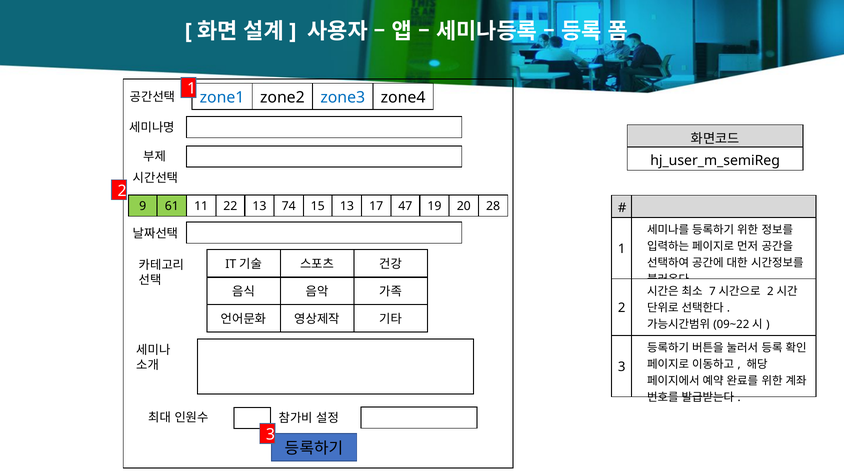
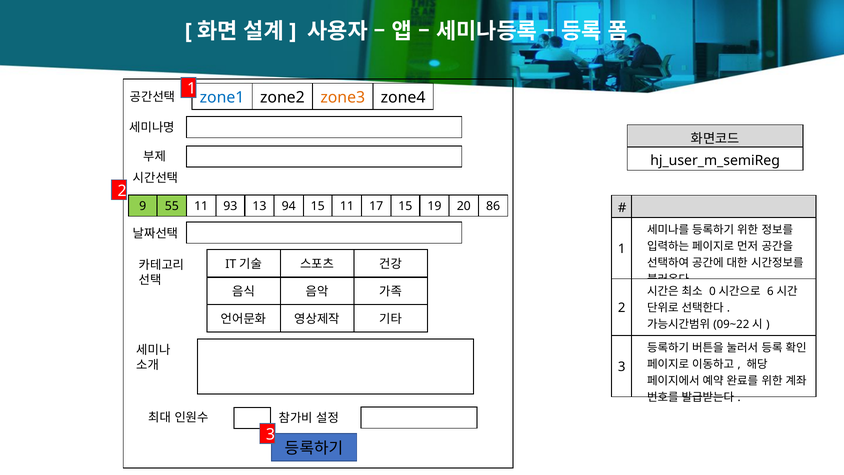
zone3 colour: blue -> orange
61: 61 -> 55
22: 22 -> 93
74: 74 -> 94
15 13: 13 -> 11
17 47: 47 -> 15
28: 28 -> 86
7: 7 -> 0
2 at (770, 291): 2 -> 6
